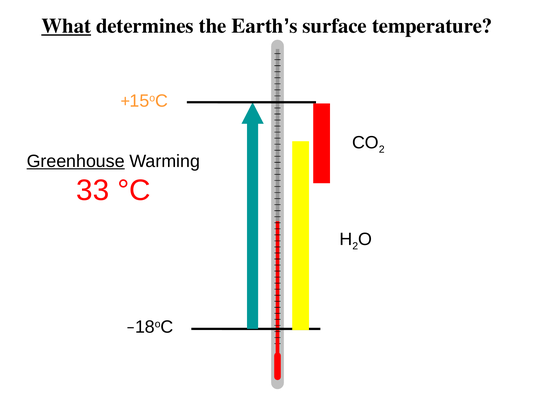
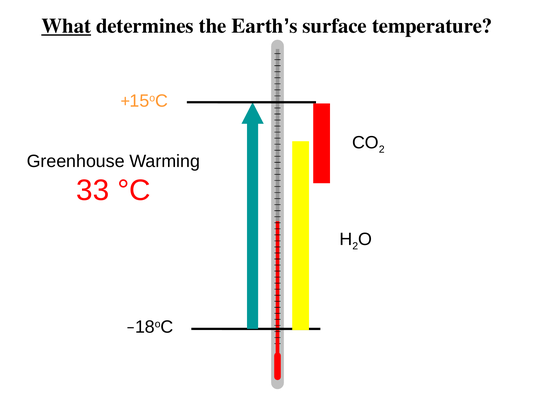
Greenhouse underline: present -> none
